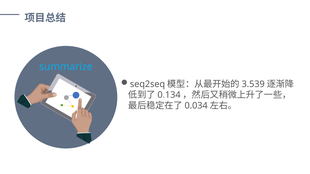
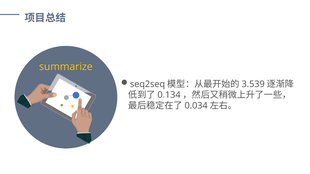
summarize colour: light blue -> yellow
